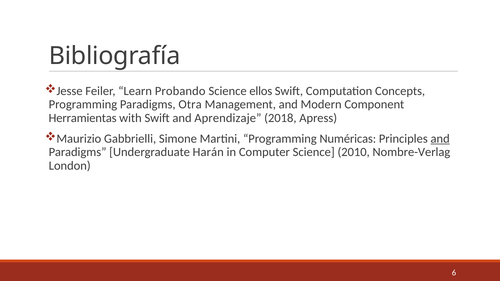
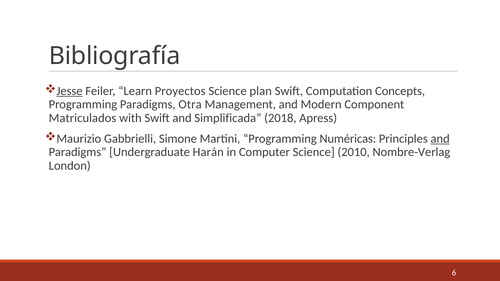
Jesse underline: none -> present
Probando: Probando -> Proyectos
ellos: ellos -> plan
Herramientas: Herramientas -> Matriculados
Aprendizaje: Aprendizaje -> Simplificada
